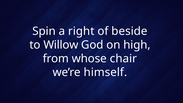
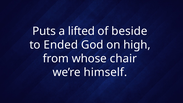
Spin: Spin -> Puts
right: right -> lifted
Willow: Willow -> Ended
